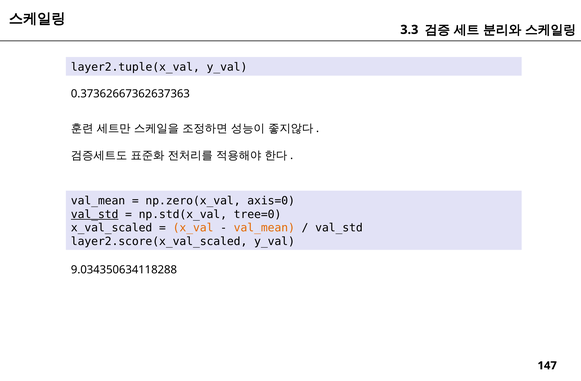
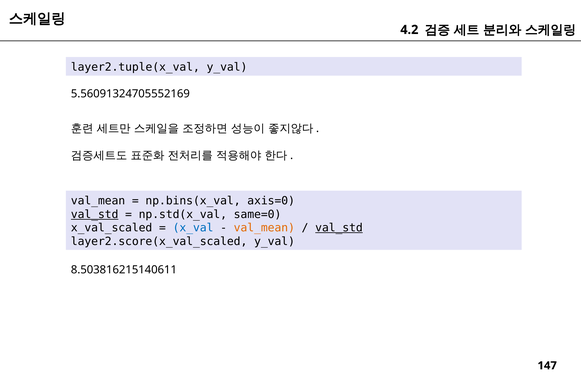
3.3: 3.3 -> 4.2
0.37362667362637363: 0.37362667362637363 -> 5.56091324705552169
np.zero(x_val: np.zero(x_val -> np.bins(x_val
tree=0: tree=0 -> same=0
x_val colour: orange -> blue
val_std at (339, 228) underline: none -> present
9.034350634118288: 9.034350634118288 -> 8.503816215140611
